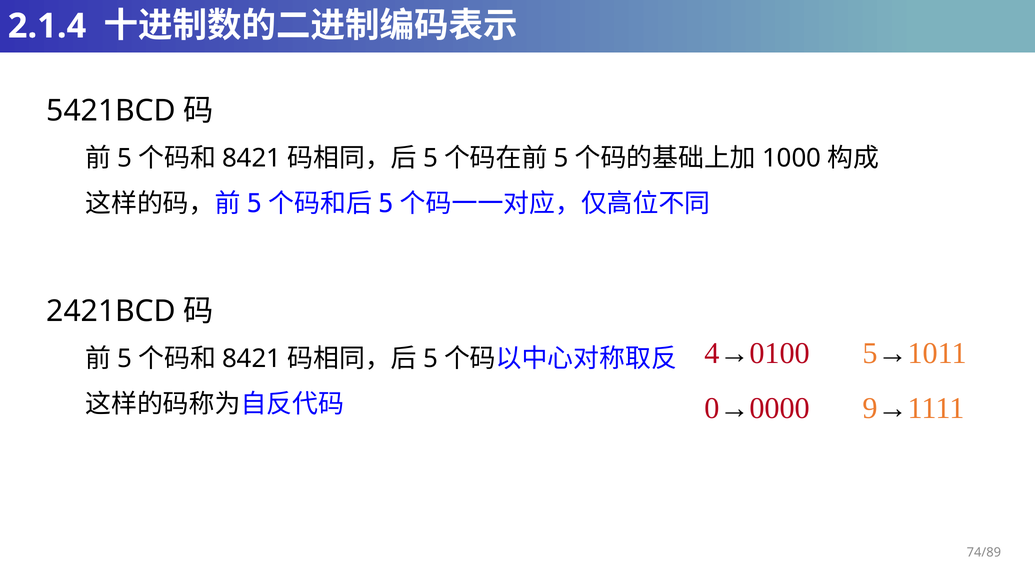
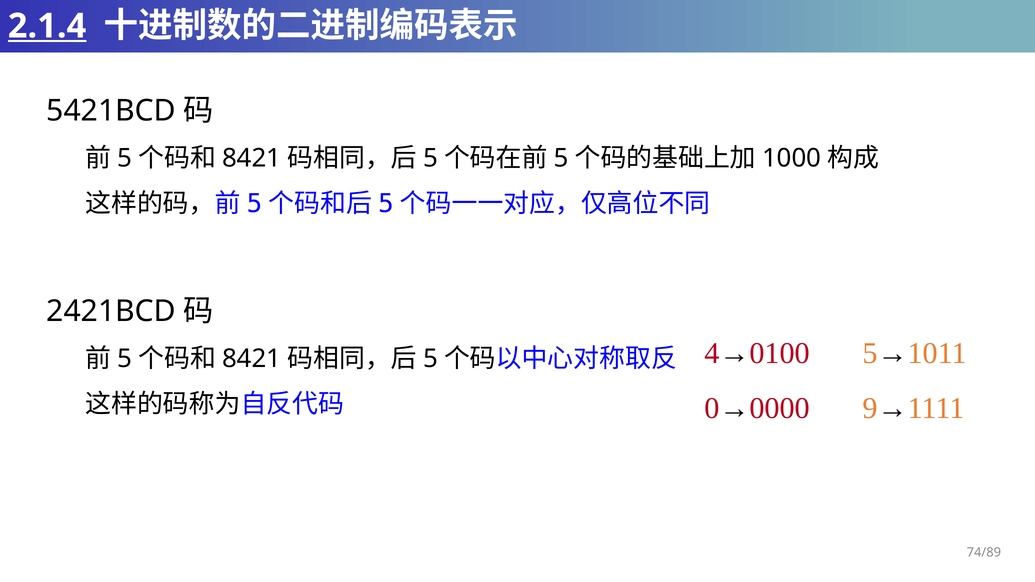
2.1.4 underline: none -> present
